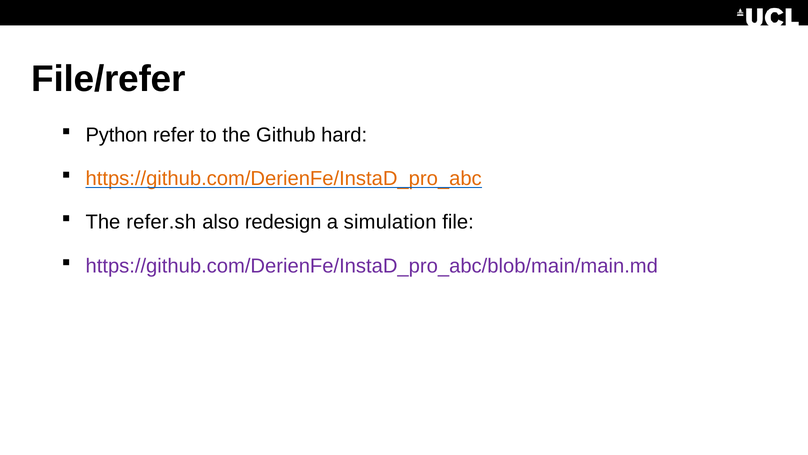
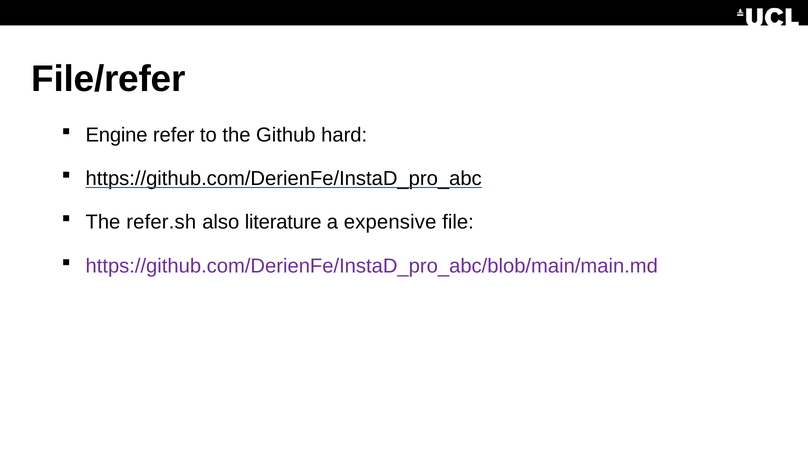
Python: Python -> Engine
https://github.com/DerienFe/InstaD_pro_abc colour: orange -> black
redesign: redesign -> literature
simulation: simulation -> expensive
